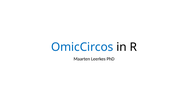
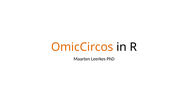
OmicCircos colour: blue -> orange
